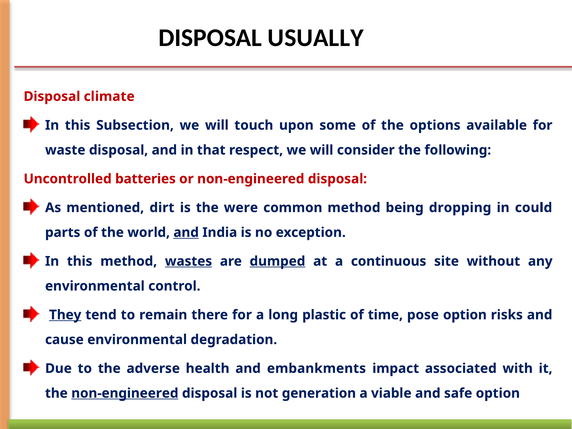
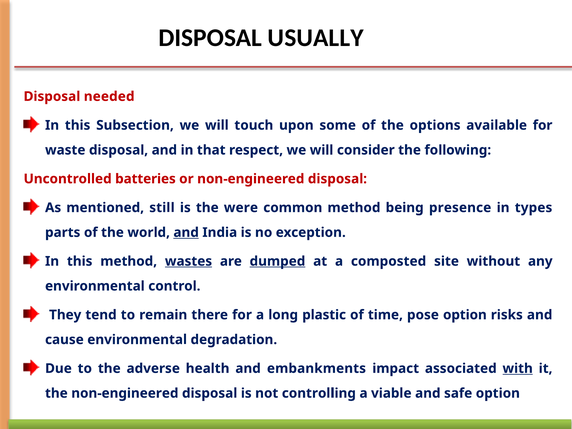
climate: climate -> needed
dirt: dirt -> still
dropping: dropping -> presence
could: could -> types
continuous: continuous -> composted
They underline: present -> none
with underline: none -> present
non-engineered at (125, 393) underline: present -> none
generation: generation -> controlling
